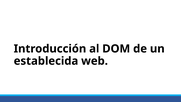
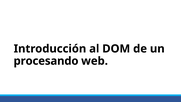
establecida: establecida -> procesando
